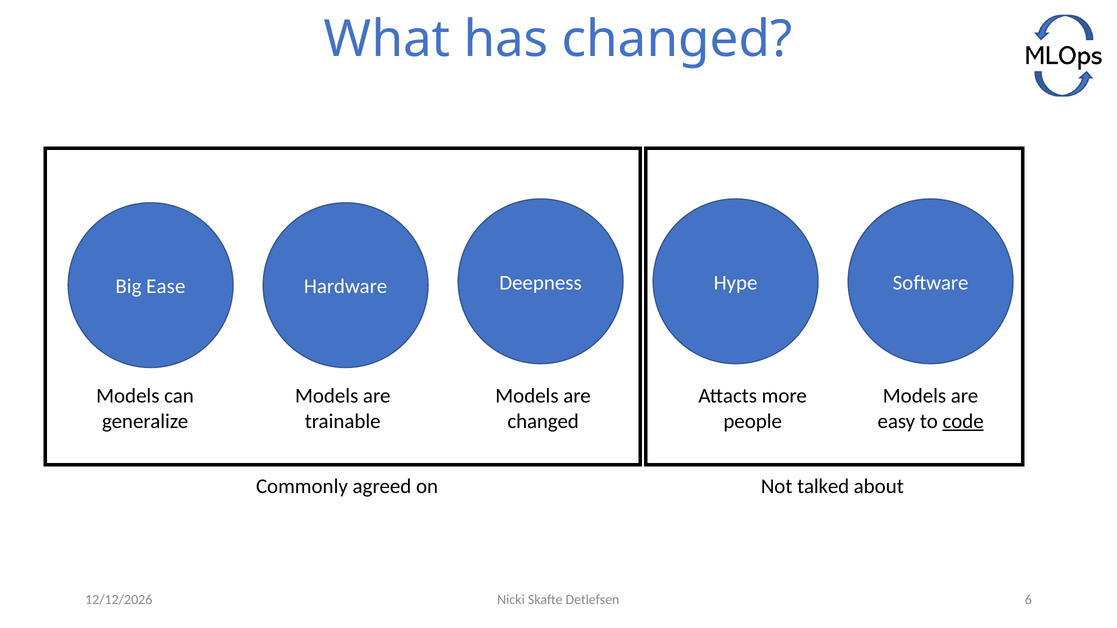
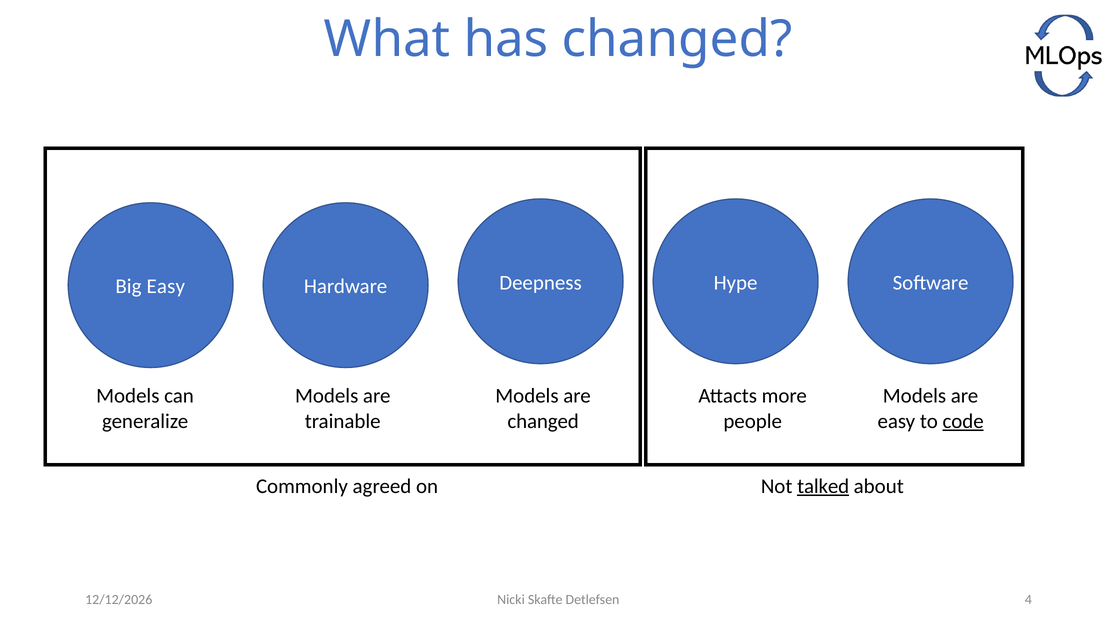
Big Ease: Ease -> Easy
talked underline: none -> present
6: 6 -> 4
